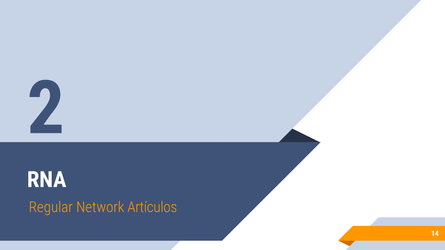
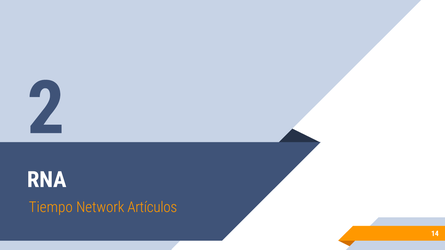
Regular: Regular -> Tiempo
